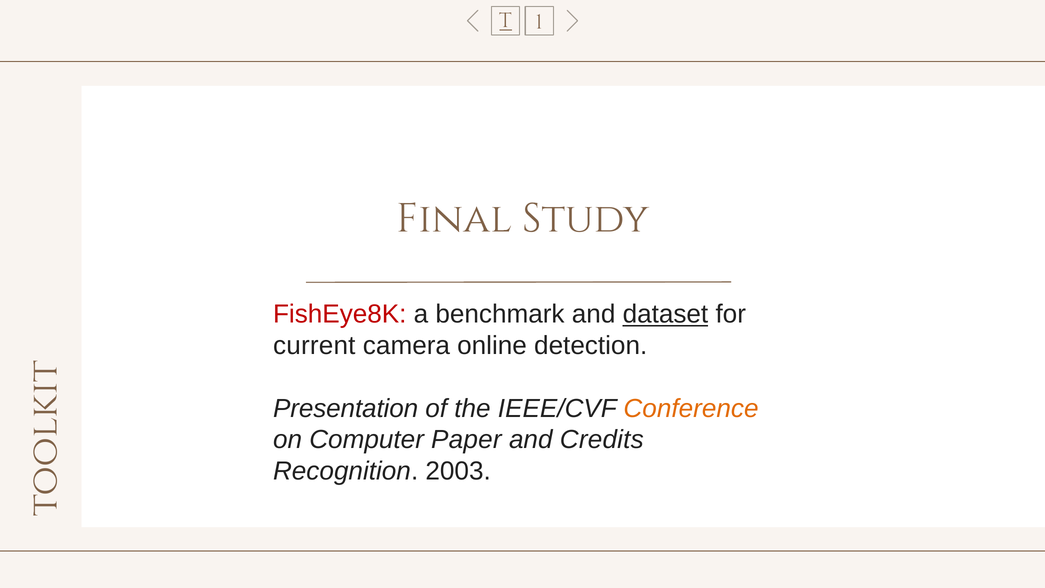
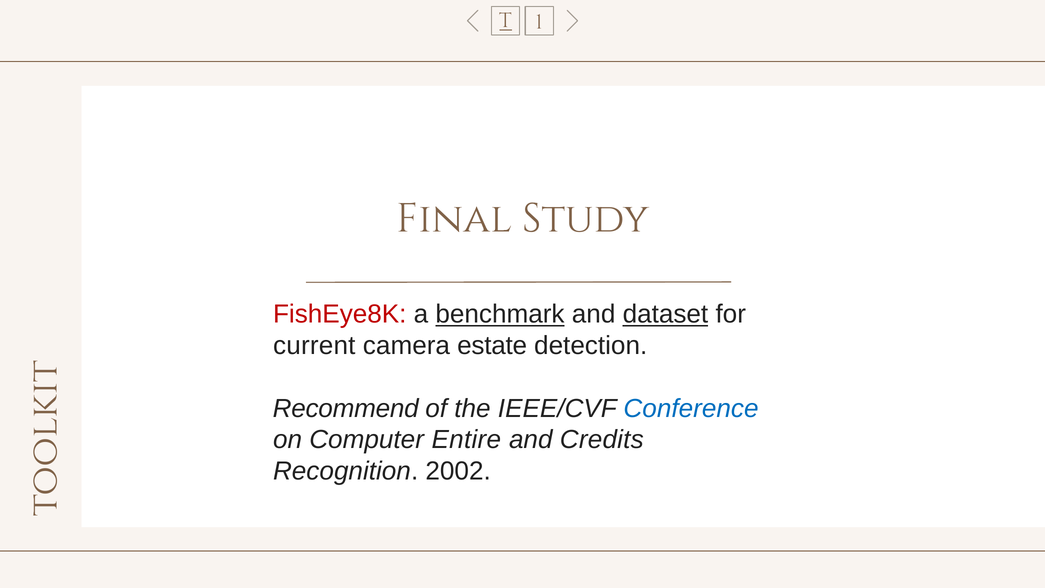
benchmark underline: none -> present
online: online -> estate
Presentation: Presentation -> Recommend
Conference colour: orange -> blue
Paper: Paper -> Entire
2003: 2003 -> 2002
